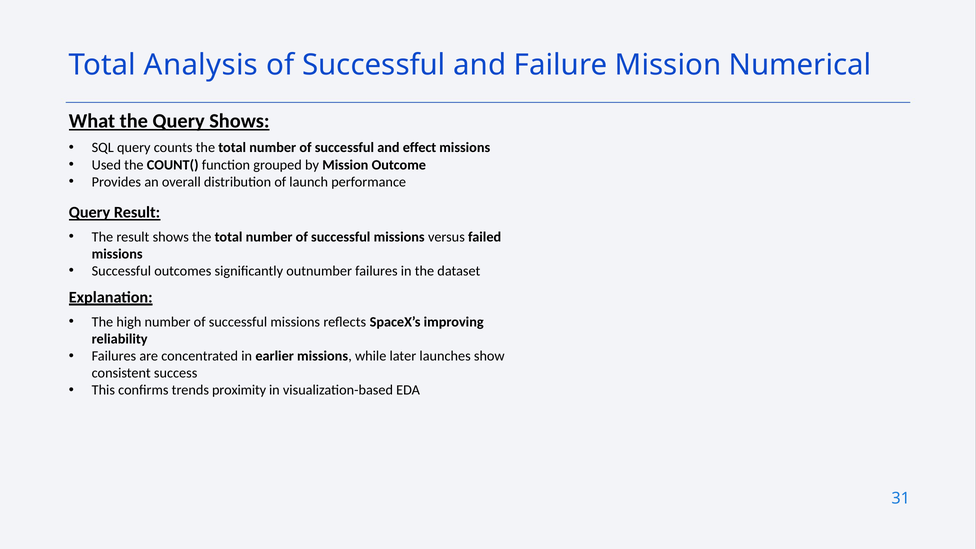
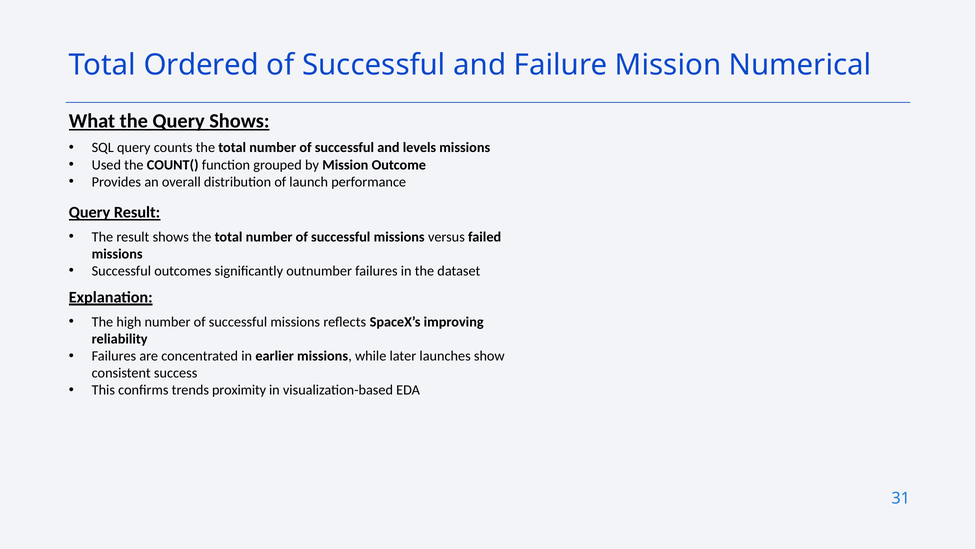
Analysis: Analysis -> Ordered
effect: effect -> levels
